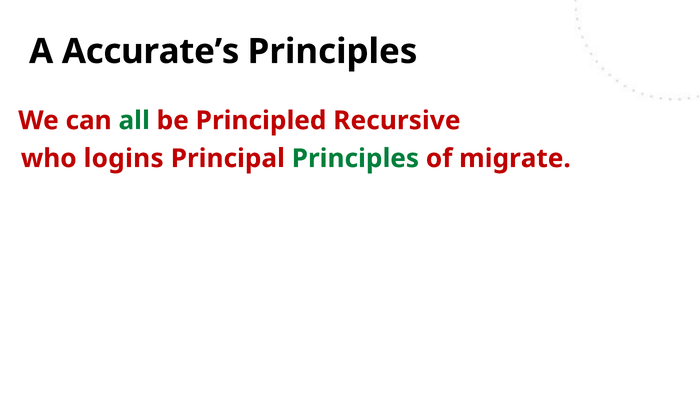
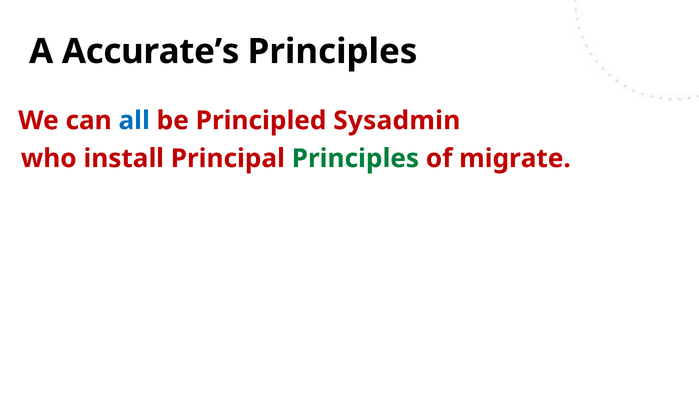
all colour: green -> blue
Recursive: Recursive -> Sysadmin
logins: logins -> install
